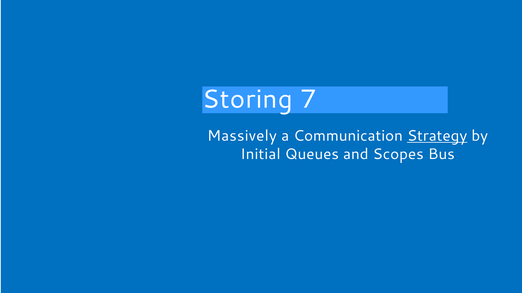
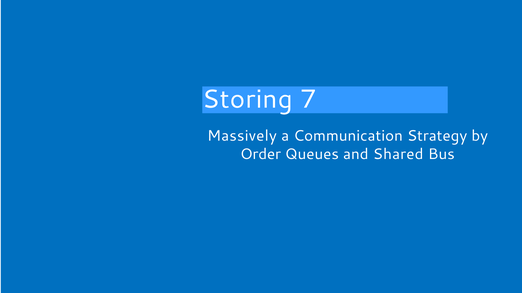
Strategy underline: present -> none
Initial: Initial -> Order
Scopes: Scopes -> Shared
